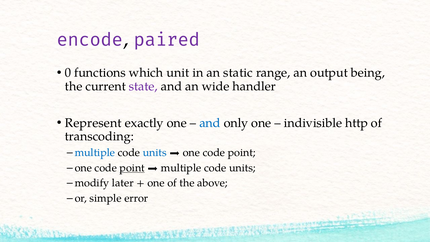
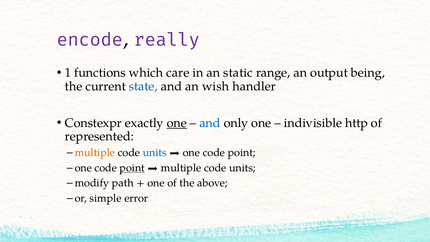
paired: paired -> really
0: 0 -> 1
unit: unit -> care
state colour: purple -> blue
wide: wide -> wish
Represent: Represent -> Constexpr
one at (177, 123) underline: none -> present
transcoding: transcoding -> represented
multiple at (95, 153) colour: blue -> orange
later: later -> path
